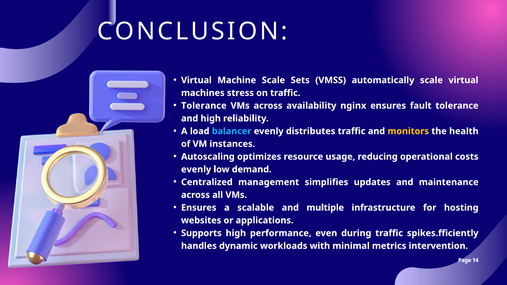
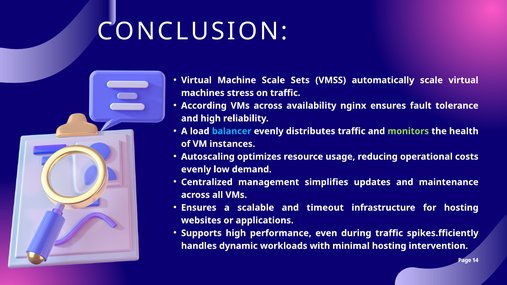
Tolerance at (204, 106): Tolerance -> According
monitors colour: yellow -> light green
multiple: multiple -> timeout
minimal metrics: metrics -> hosting
